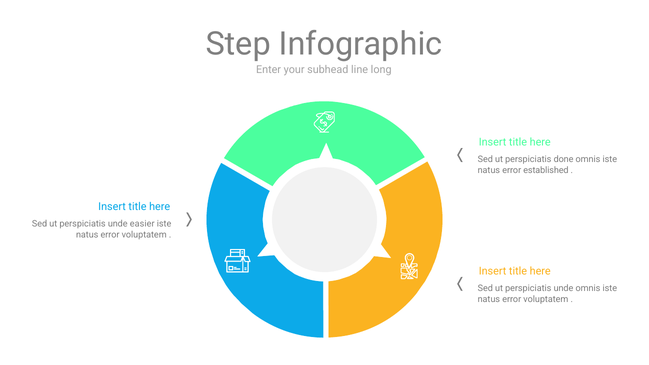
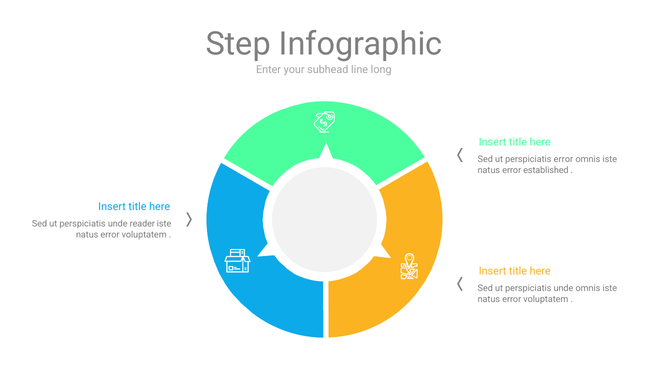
perspiciatis done: done -> error
easier: easier -> reader
